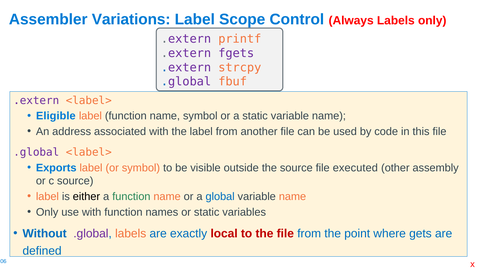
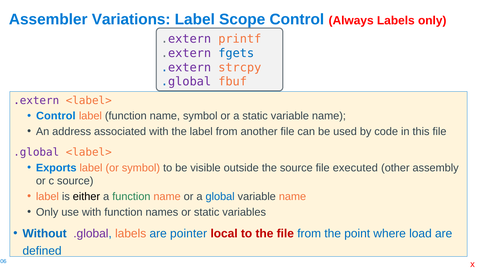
fgets colour: purple -> blue
Eligible at (56, 116): Eligible -> Control
exactly: exactly -> pointer
gets: gets -> load
